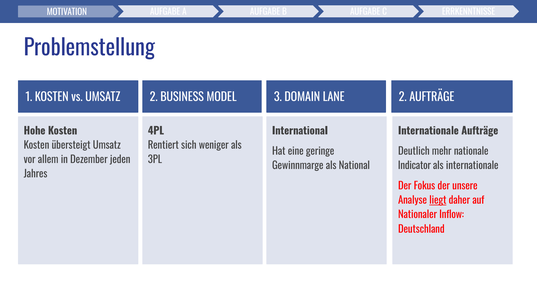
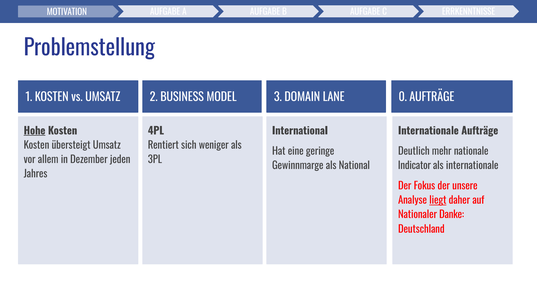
UMSATZ 2: 2 -> 0
Hohe underline: none -> present
Inflow: Inflow -> Danke
